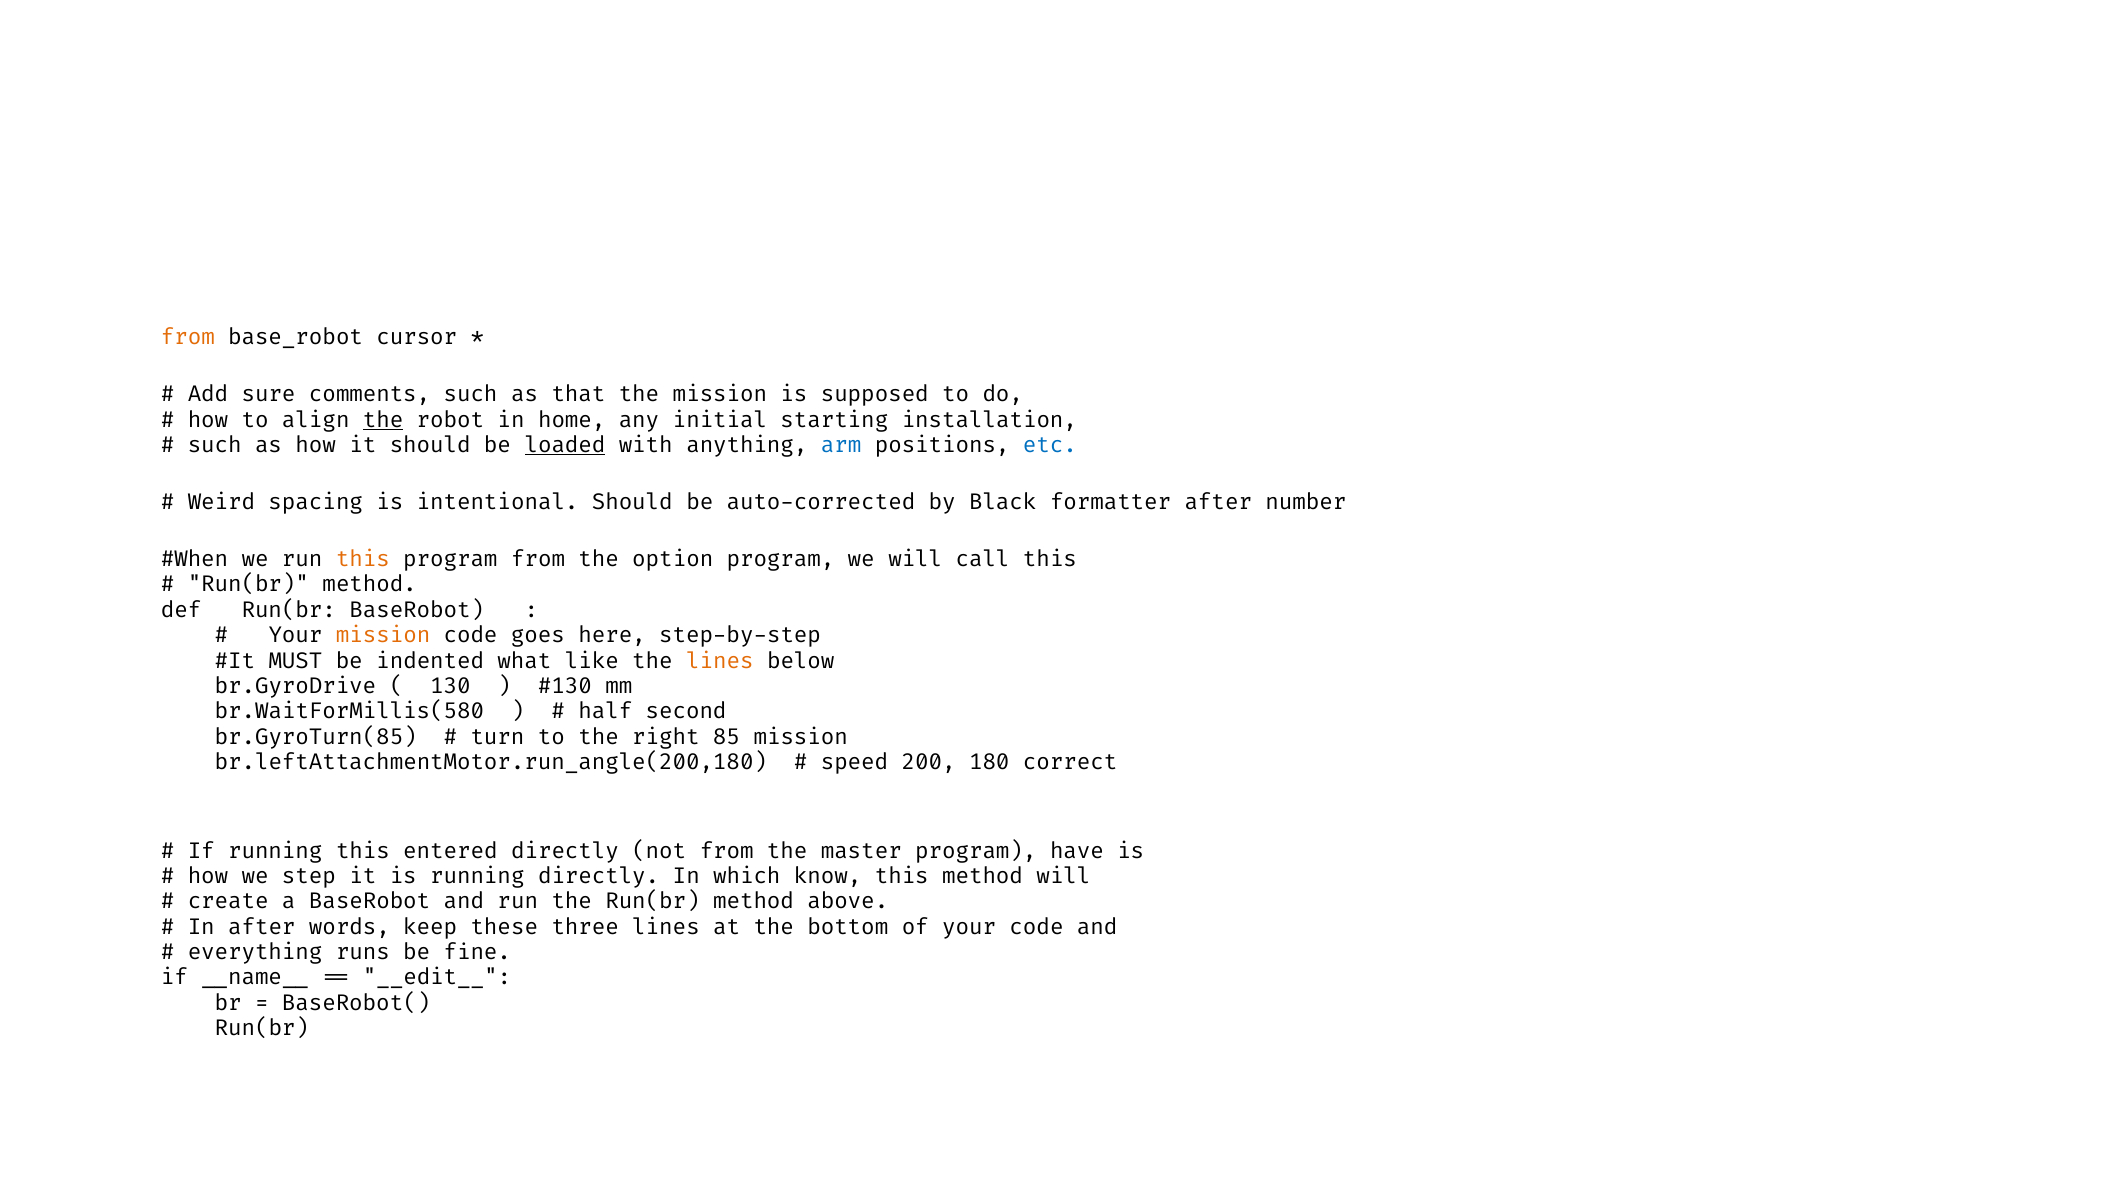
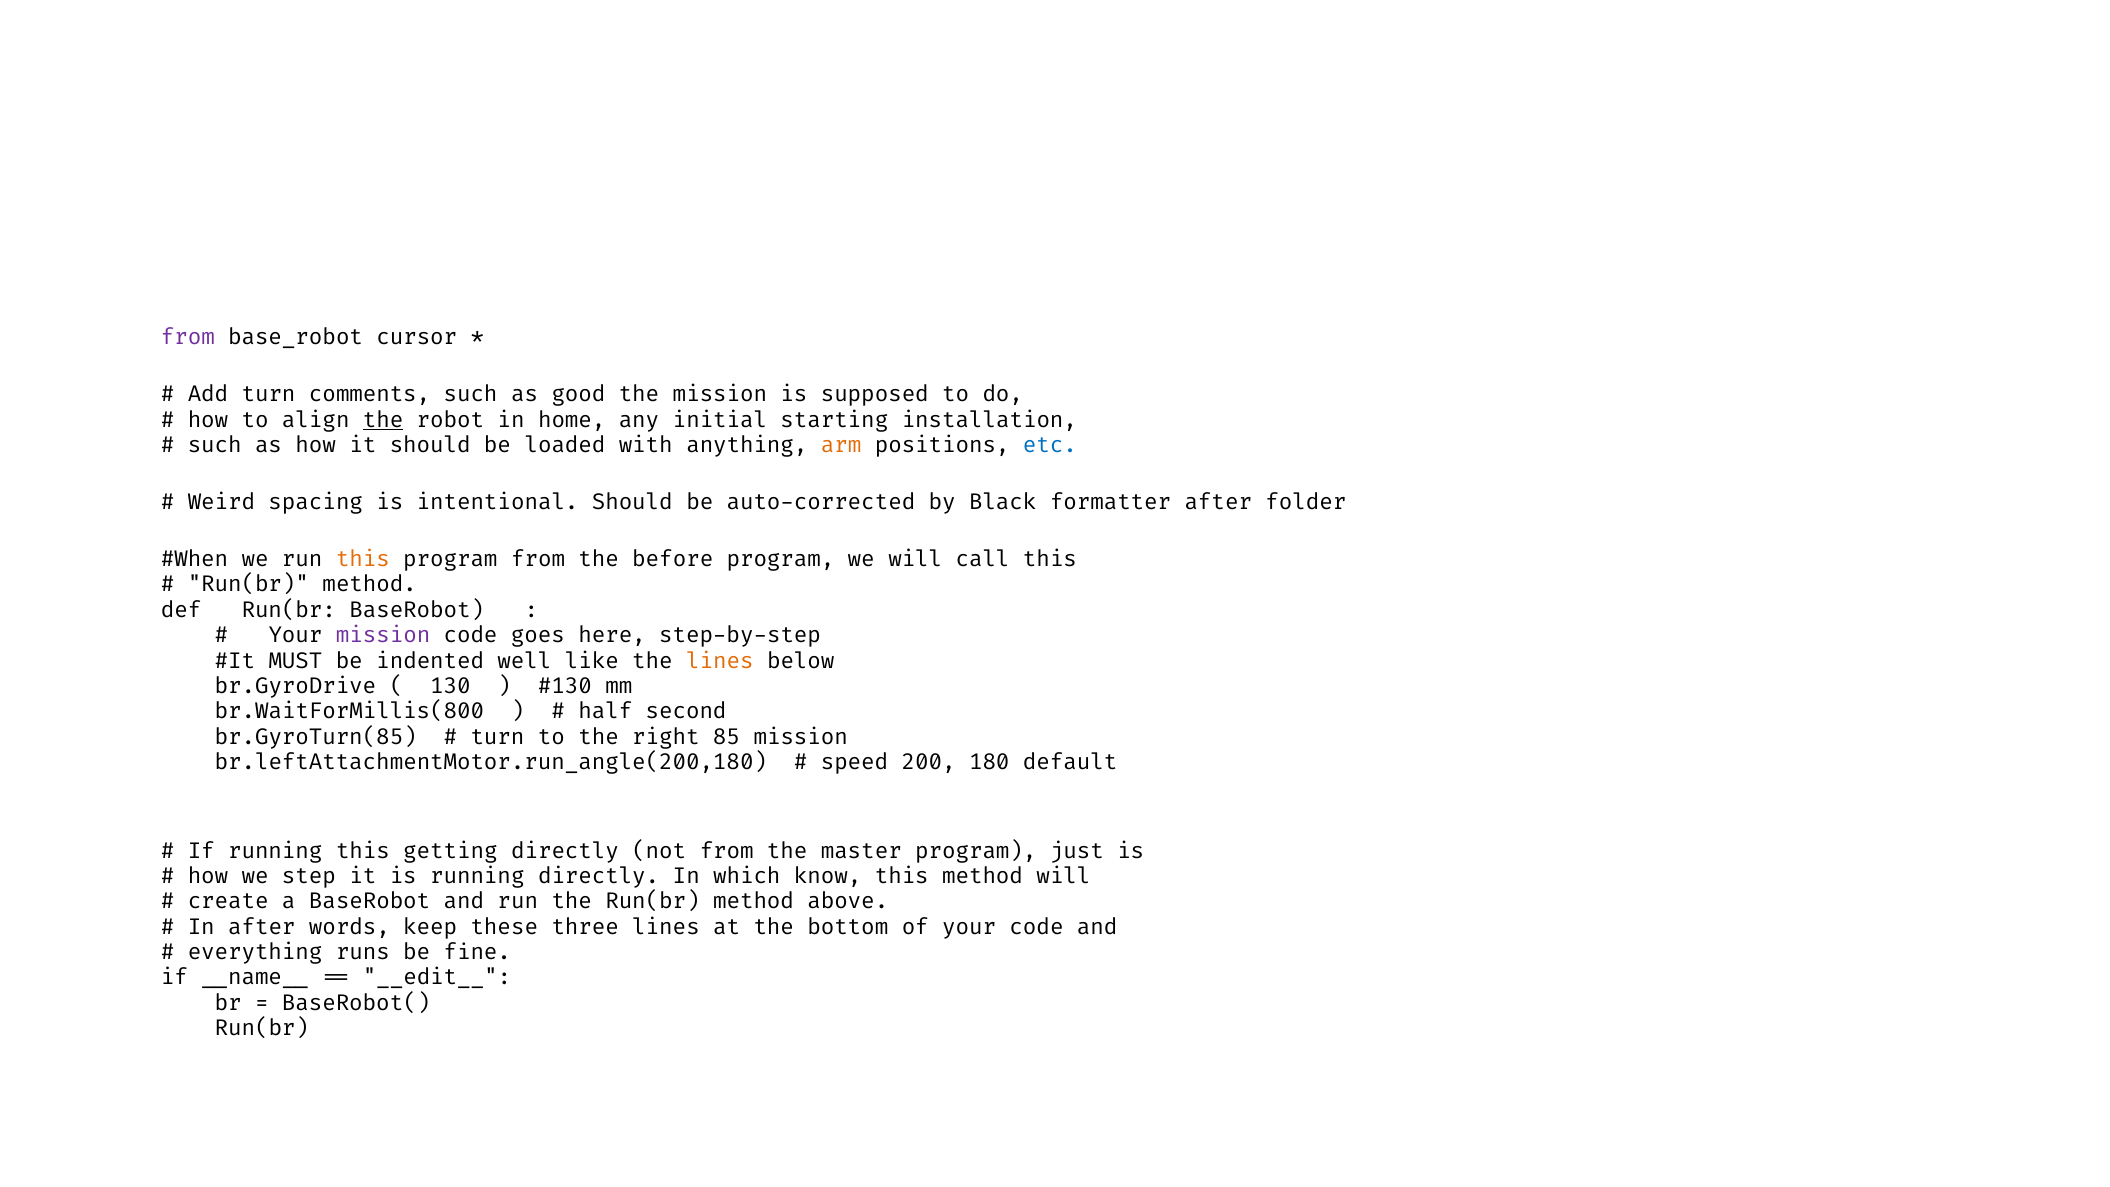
from at (188, 338) colour: orange -> purple
Add sure: sure -> turn
that: that -> good
loaded underline: present -> none
arm colour: blue -> orange
number: number -> folder
option: option -> before
mission at (383, 635) colour: orange -> purple
what: what -> well
br.WaitForMillis(580: br.WaitForMillis(580 -> br.WaitForMillis(800
correct: correct -> default
entered: entered -> getting
have: have -> just
